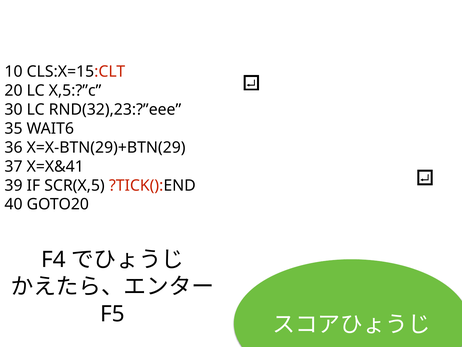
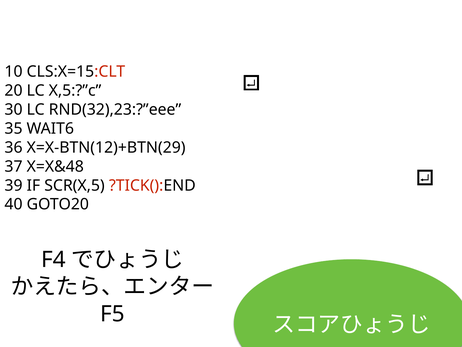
X=X-BTN(29)+BTN(29: X=X-BTN(29)+BTN(29 -> X=X-BTN(12)+BTN(29
X=X&41: X=X&41 -> X=X&48
